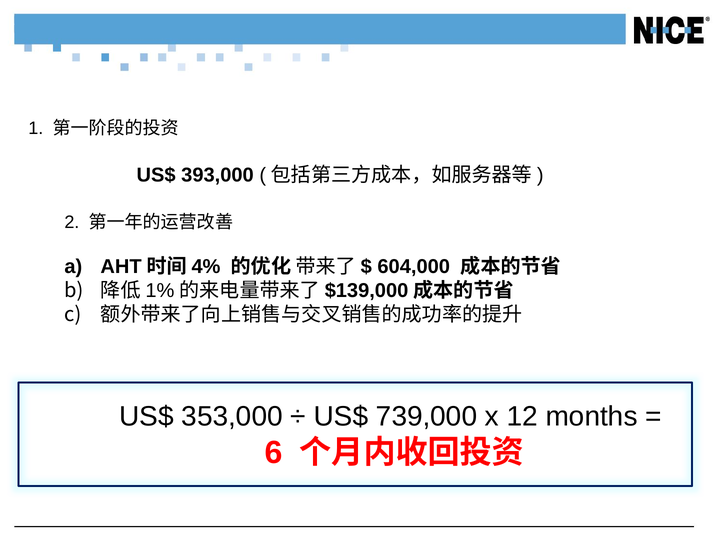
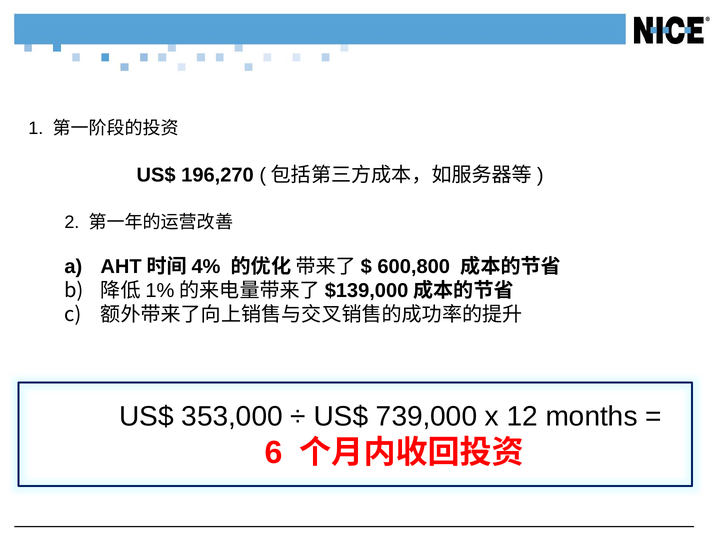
393,000: 393,000 -> 196,270
604,000: 604,000 -> 600,800
